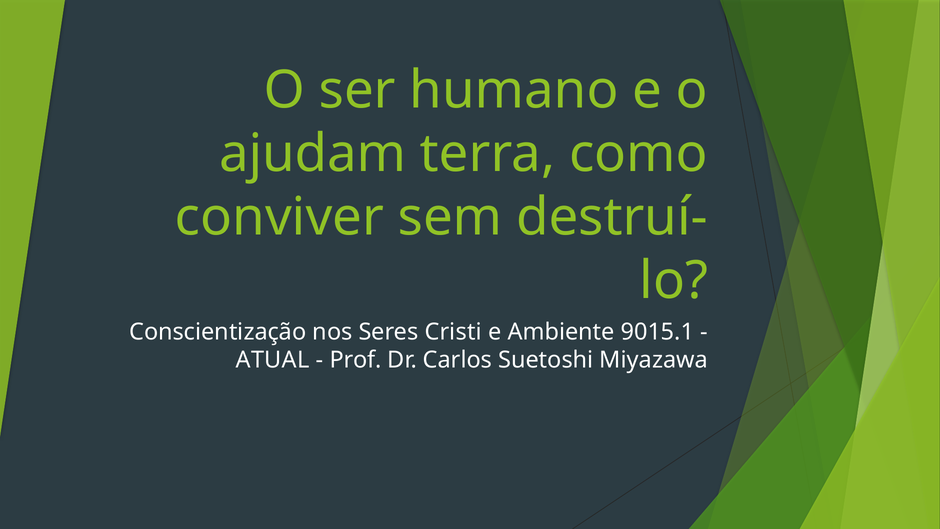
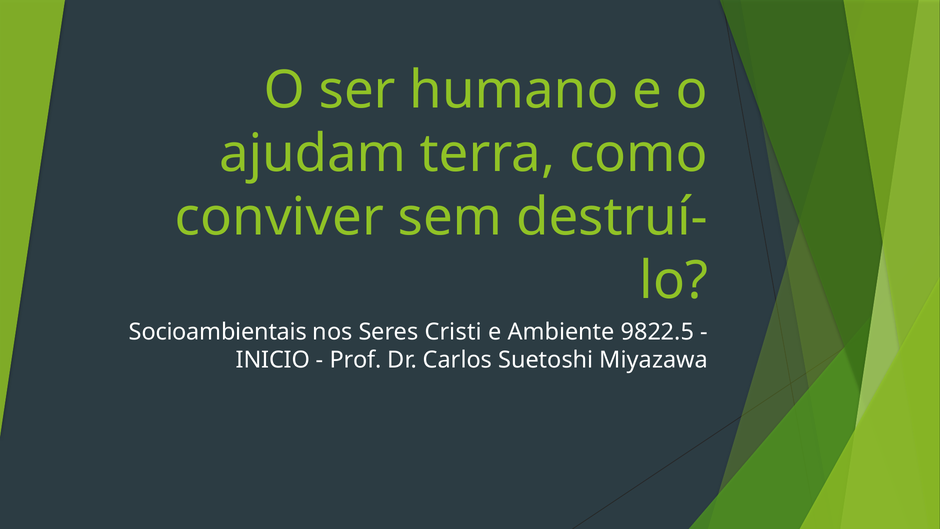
Conscientização: Conscientização -> Socioambientais
9015.1: 9015.1 -> 9822.5
ATUAL: ATUAL -> INICIO
